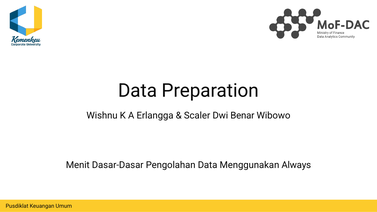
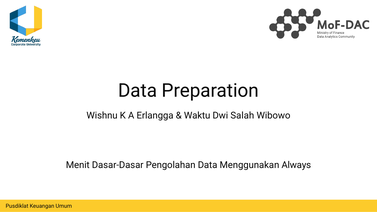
Scaler: Scaler -> Waktu
Benar: Benar -> Salah
